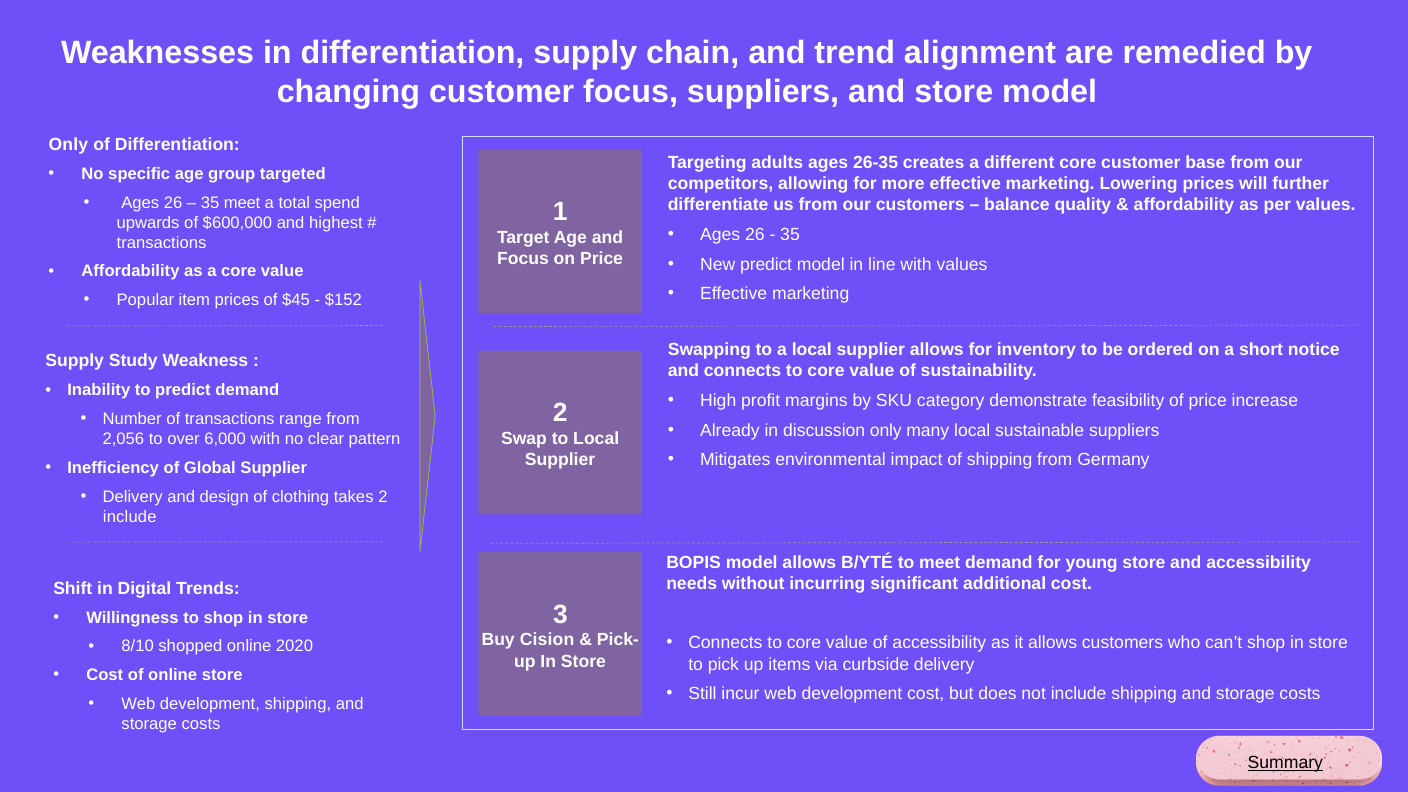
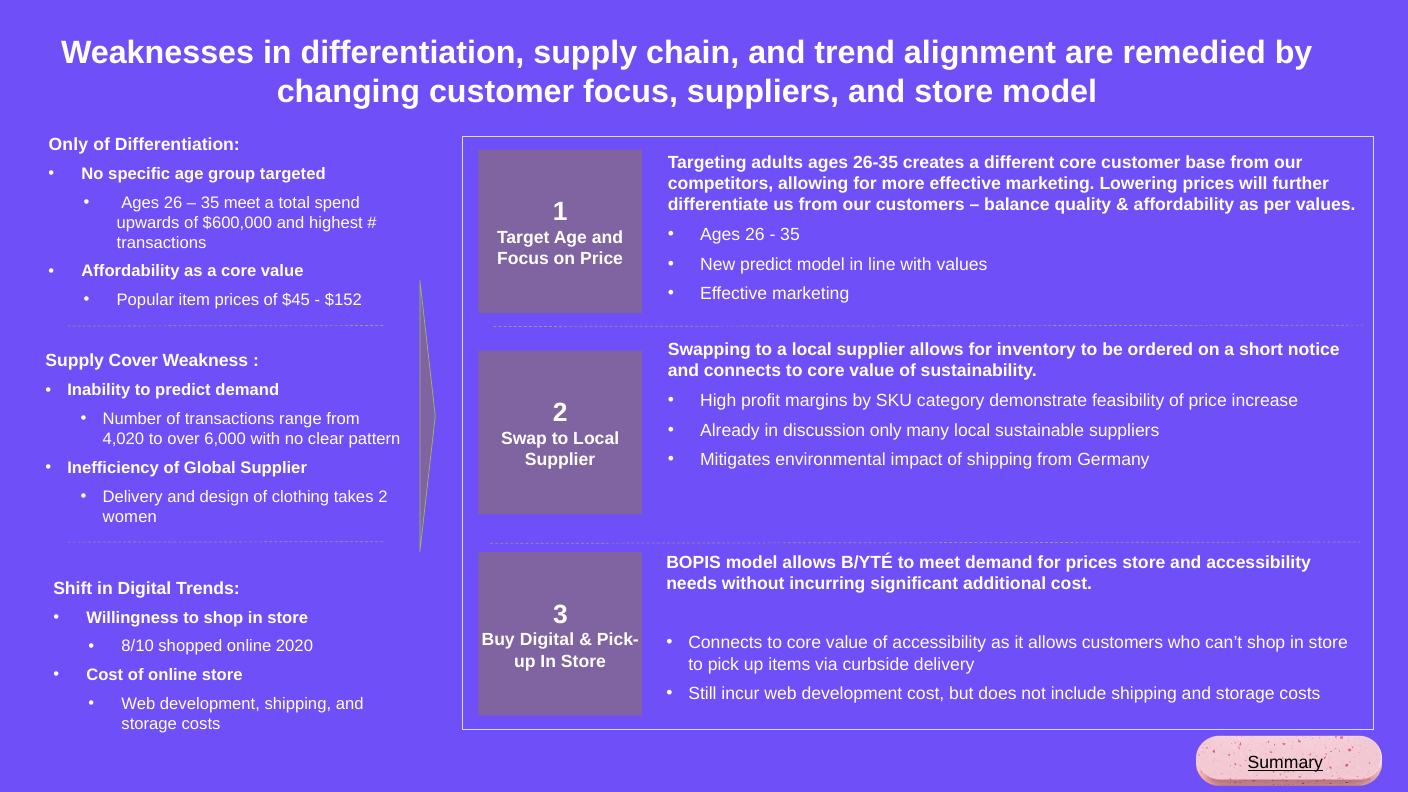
Study: Study -> Cover
2,056: 2,056 -> 4,020
include at (130, 517): include -> women
for young: young -> prices
Buy Cision: Cision -> Digital
